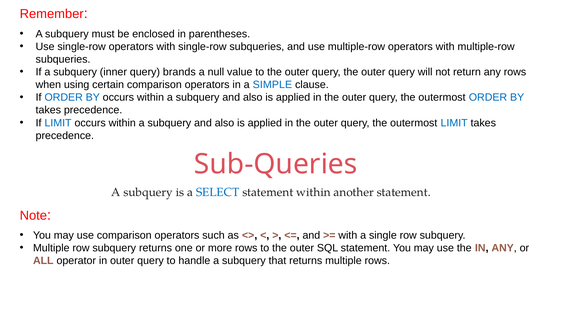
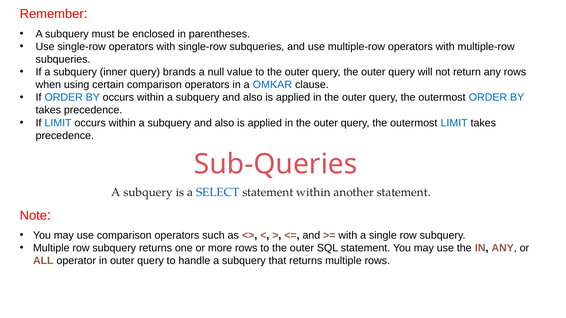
SIMPLE: SIMPLE -> OMKAR
